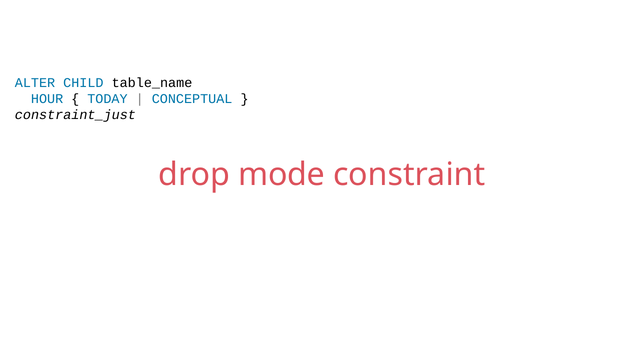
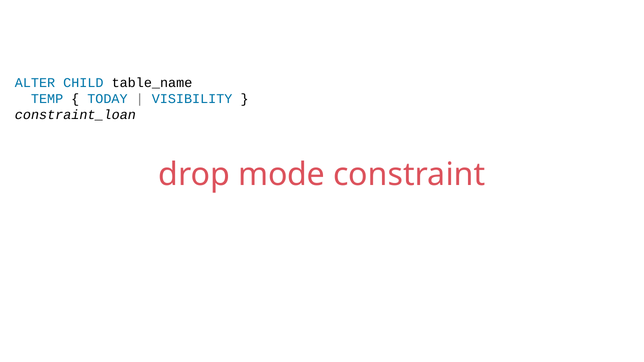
HOUR: HOUR -> TEMP
CONCEPTUAL: CONCEPTUAL -> VISIBILITY
constraint_just: constraint_just -> constraint_loan
